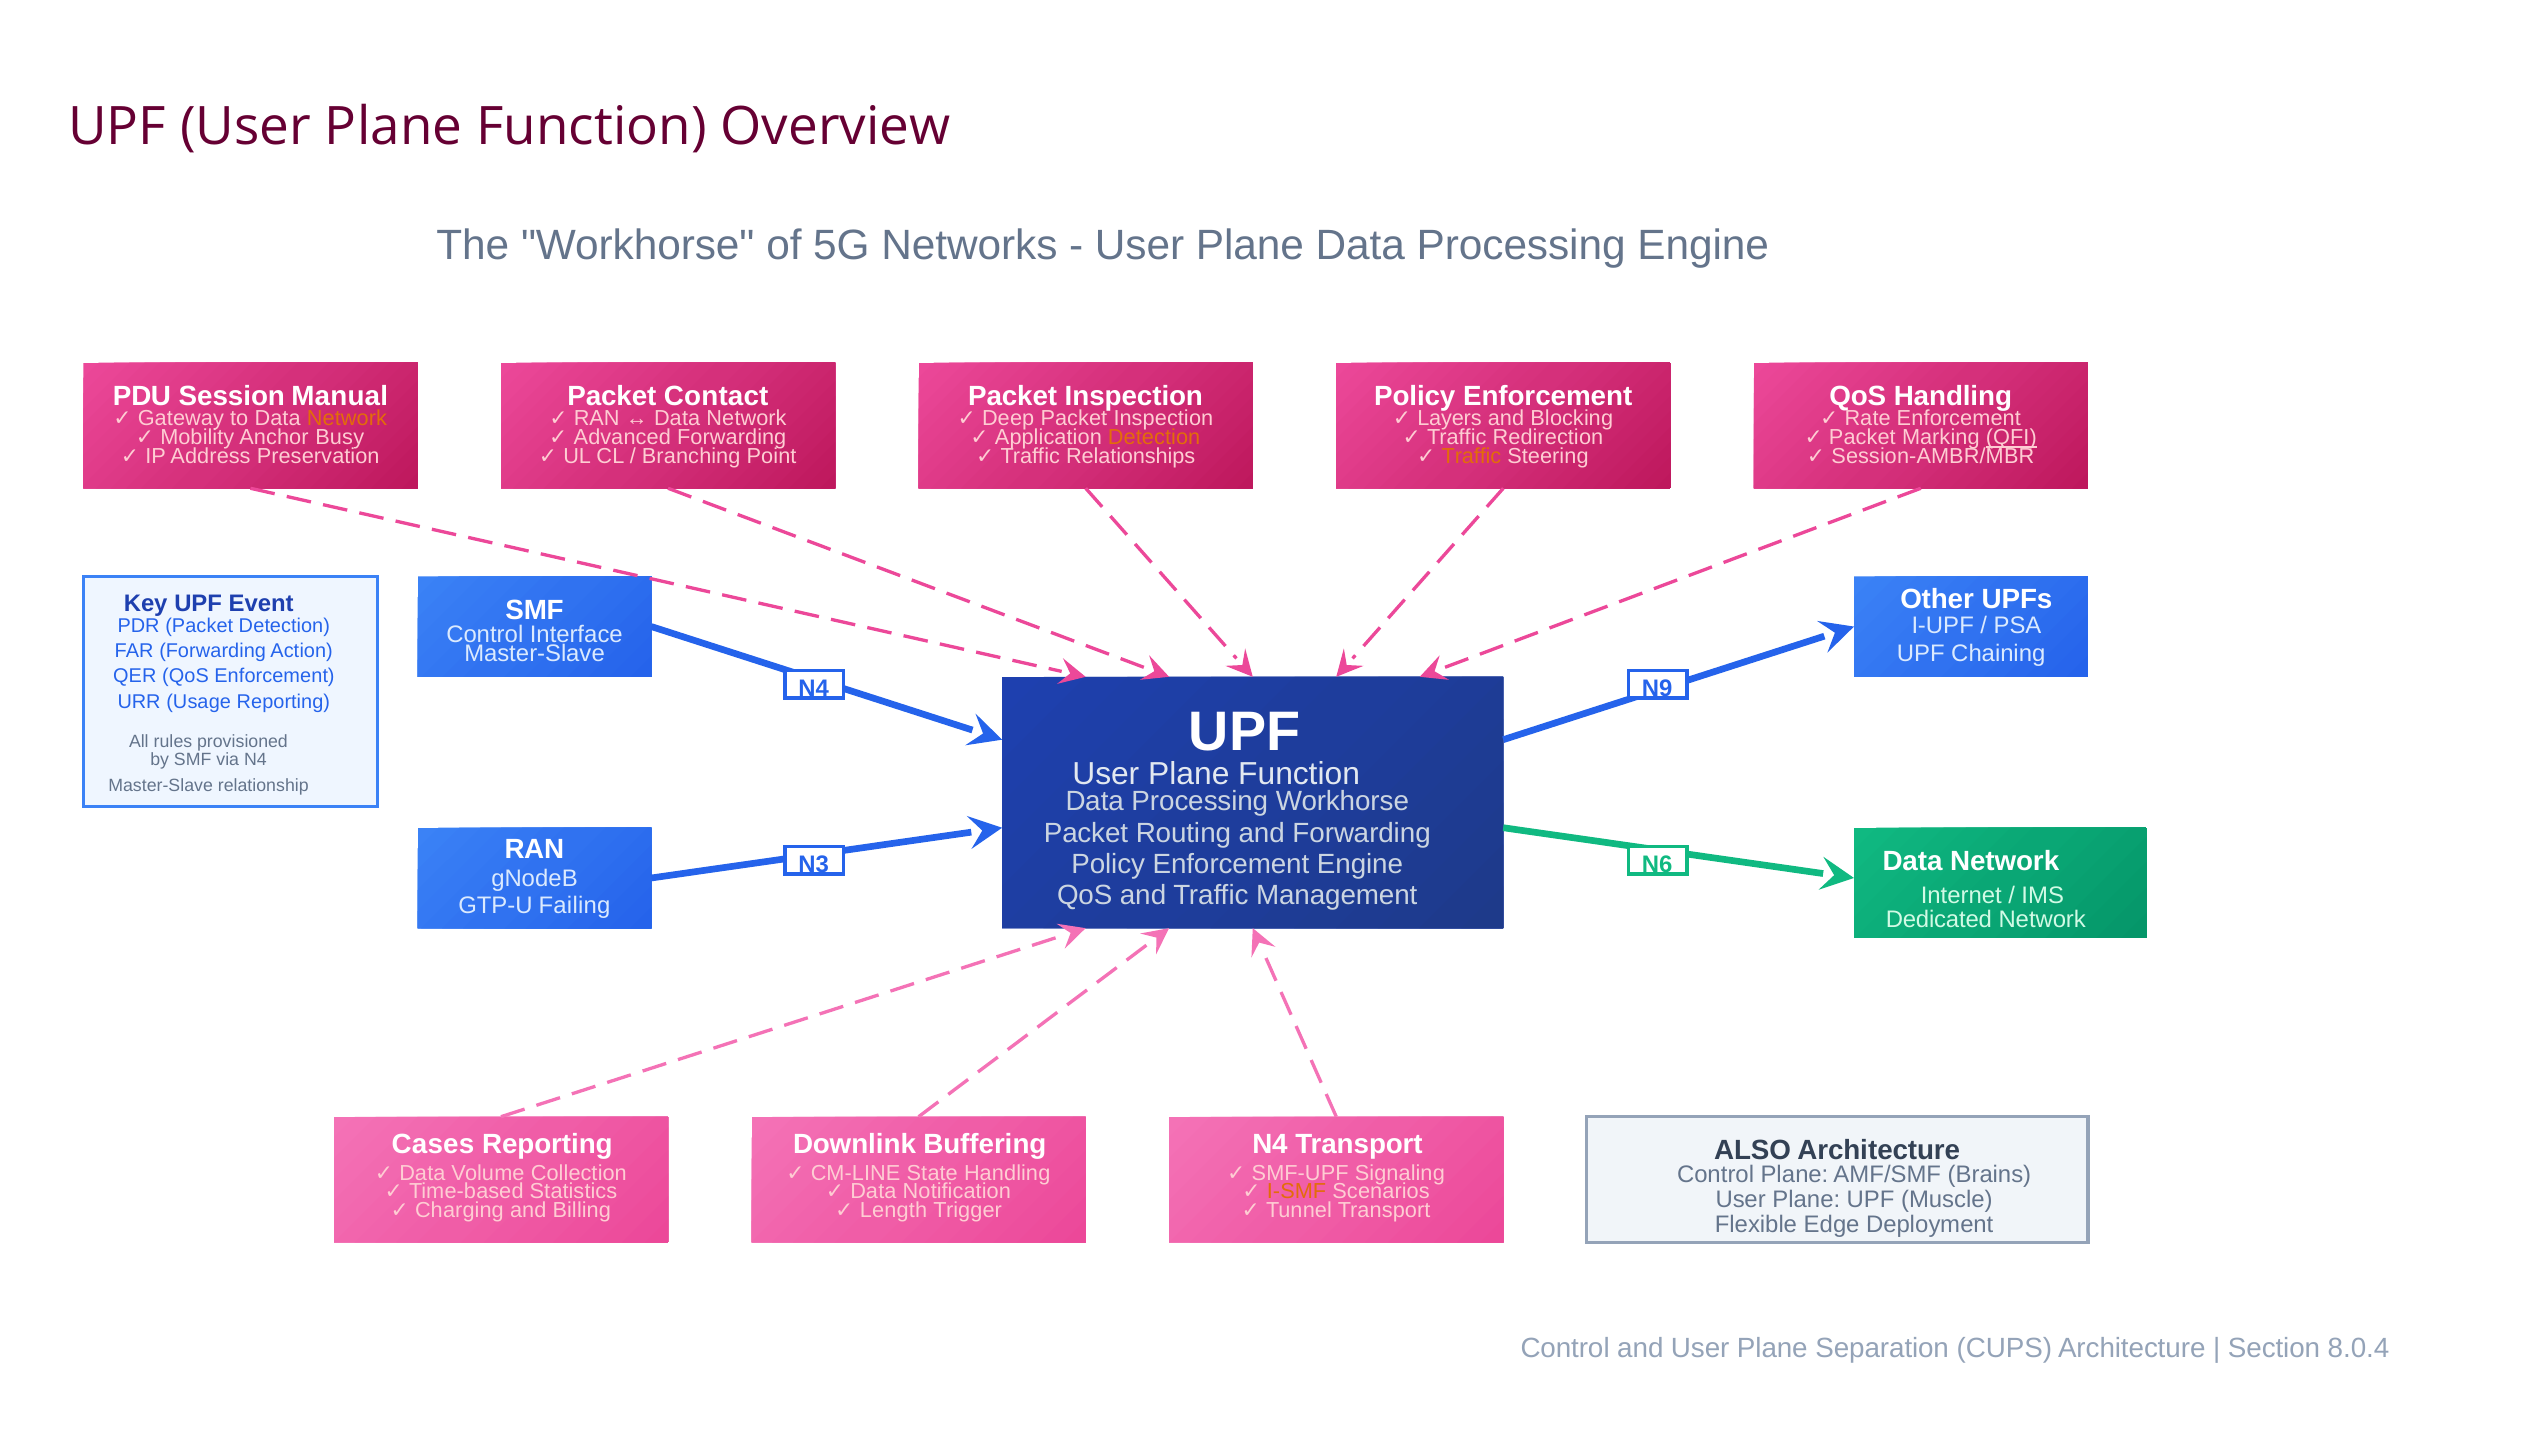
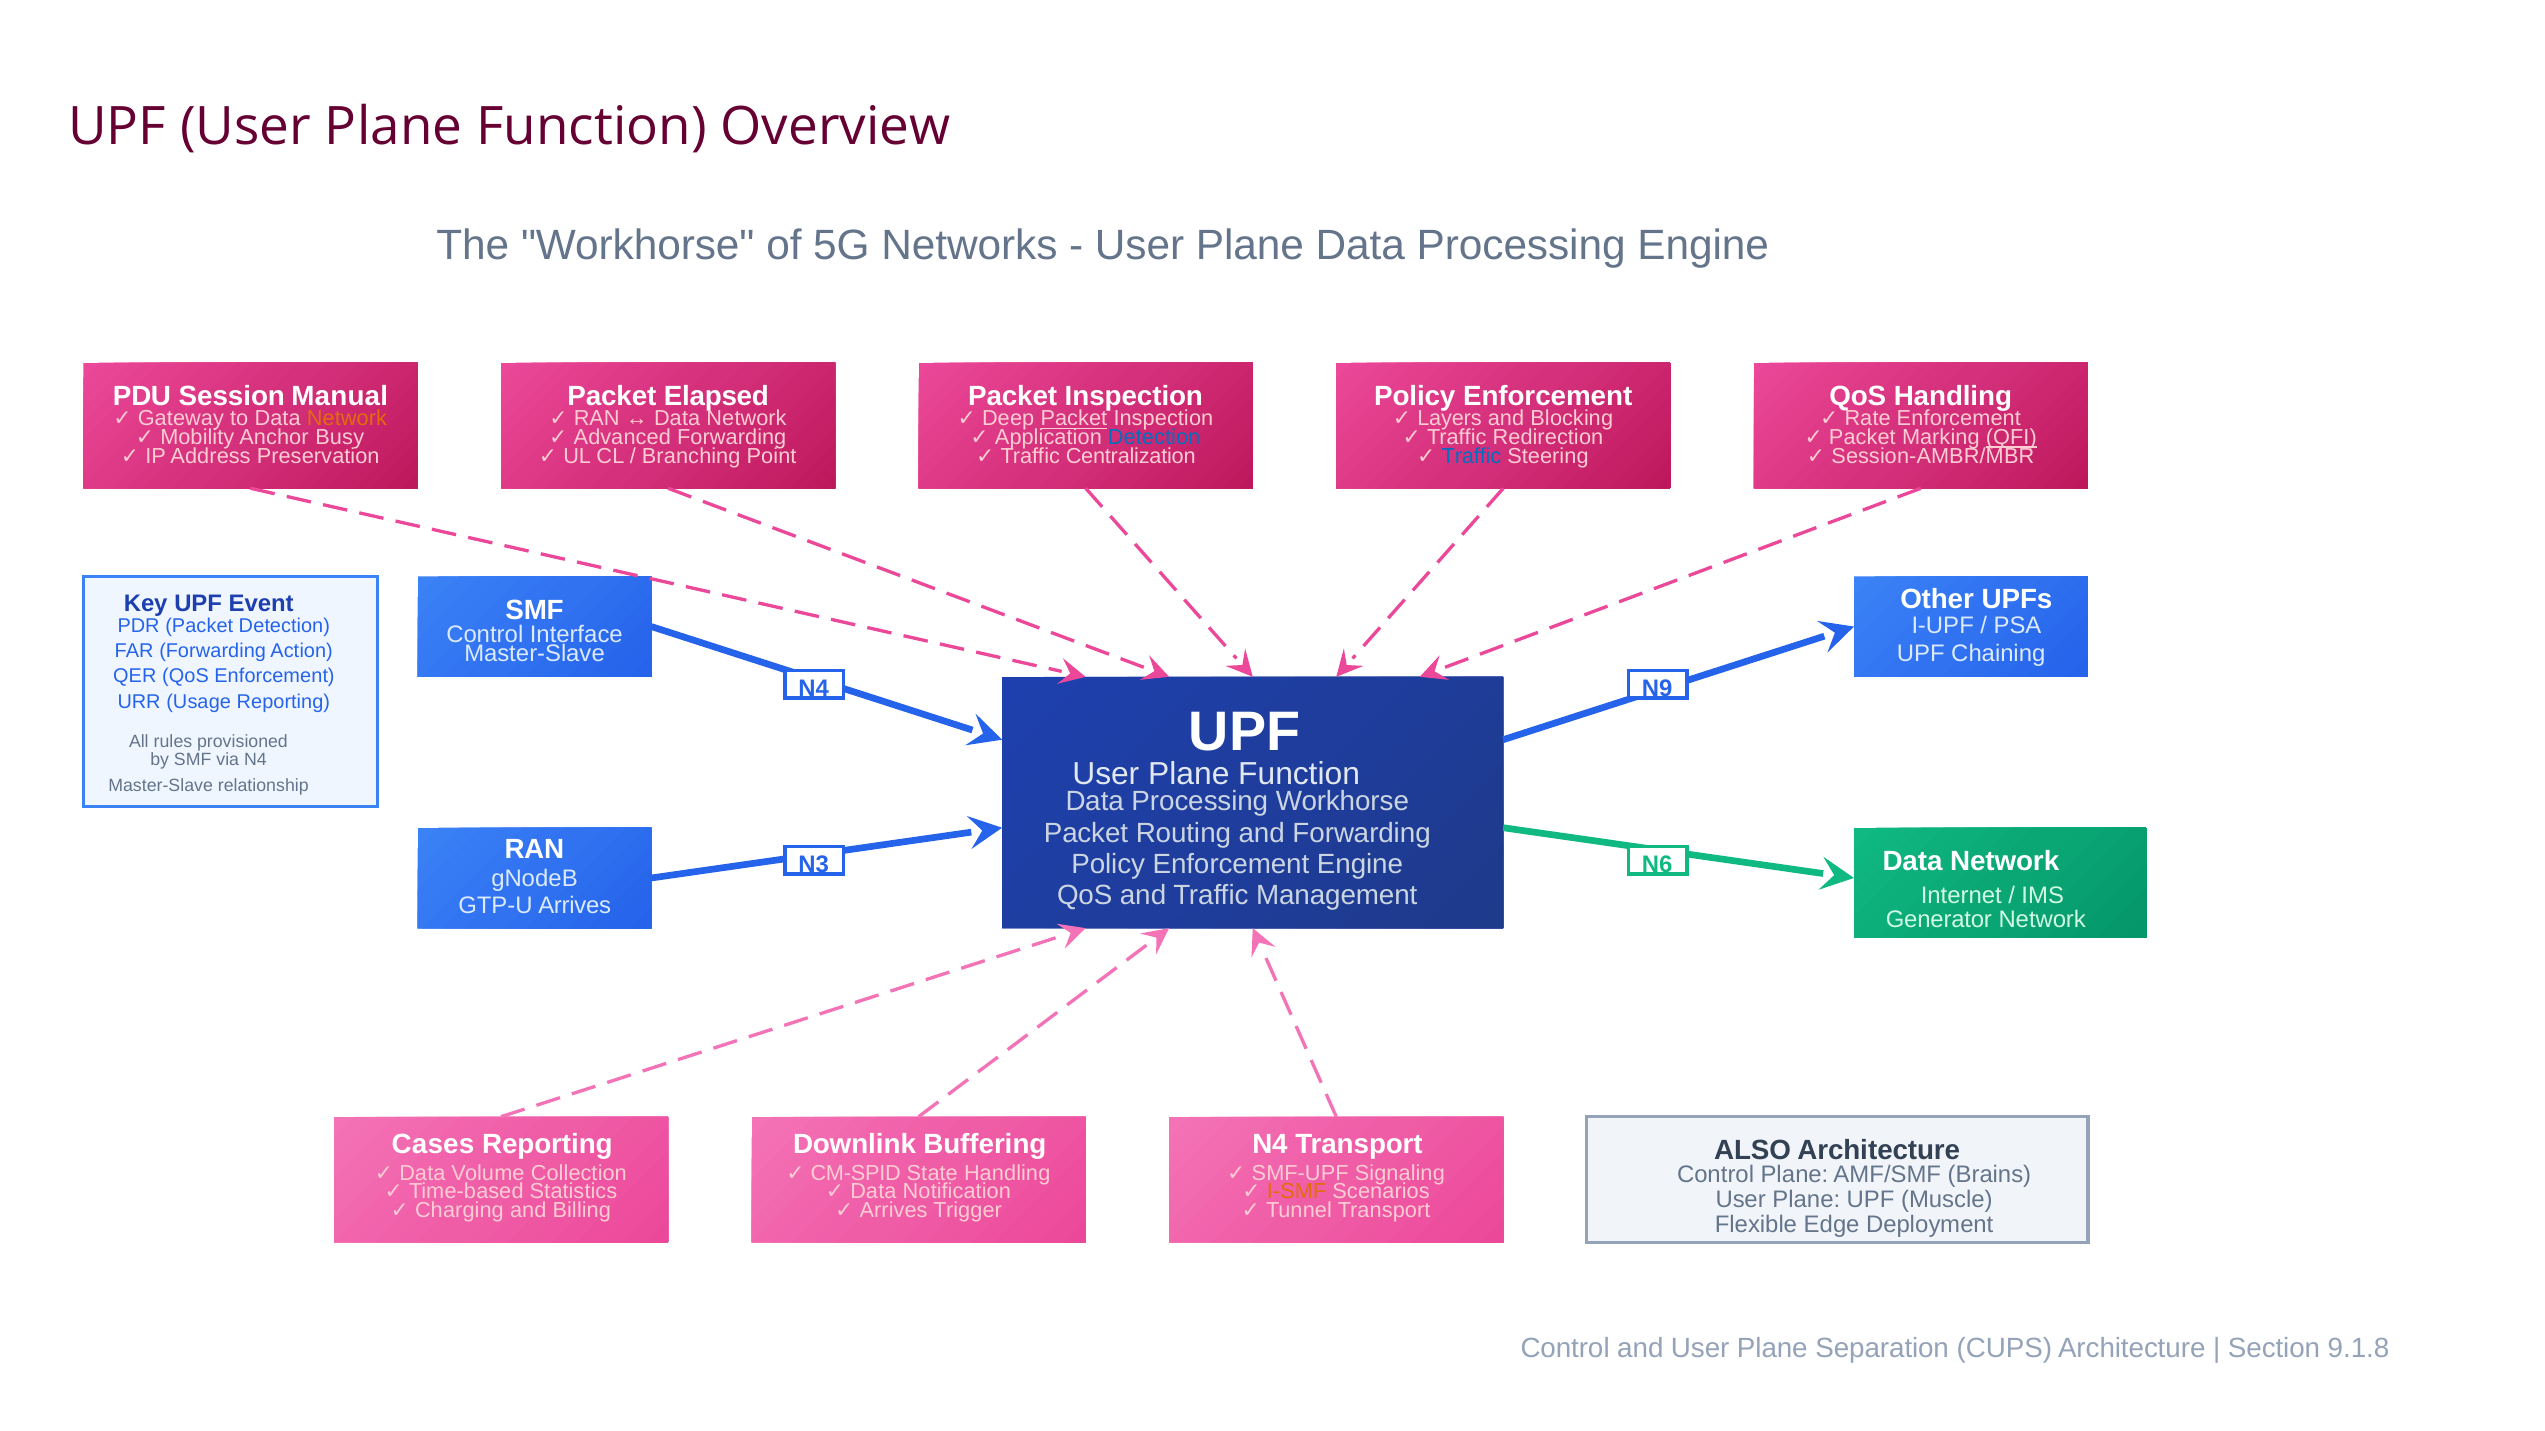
Contact: Contact -> Elapsed
Packet at (1074, 419) underline: none -> present
Detection at (1154, 438) colour: orange -> blue
Relationships: Relationships -> Centralization
Traffic at (1471, 457) colour: orange -> blue
GTP-U Failing: Failing -> Arrives
Dedicated: Dedicated -> Generator
CM-LINE: CM-LINE -> CM-SPID
Length at (894, 1211): Length -> Arrives
8.0.4: 8.0.4 -> 9.1.8
